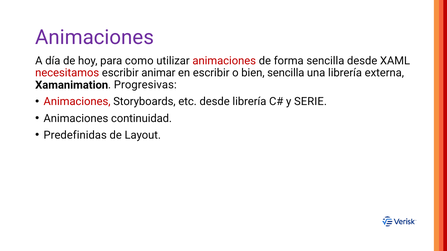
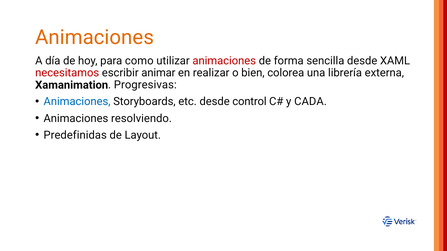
Animaciones at (95, 38) colour: purple -> orange
en escribir: escribir -> realizar
bien sencilla: sencilla -> colorea
Animaciones at (77, 102) colour: red -> blue
desde librería: librería -> control
SERIE: SERIE -> CADA
continuidad: continuidad -> resolviendo
